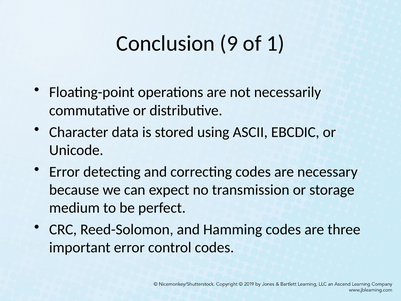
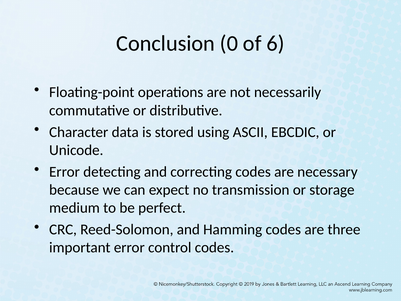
9: 9 -> 0
1: 1 -> 6
